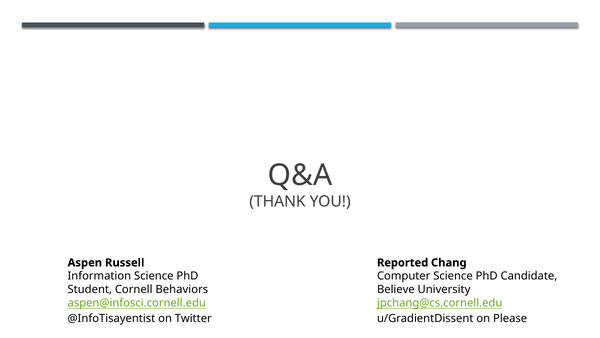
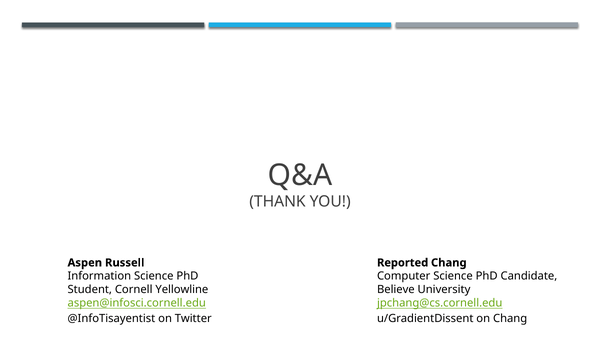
Behaviors: Behaviors -> Yellowline
on Please: Please -> Chang
